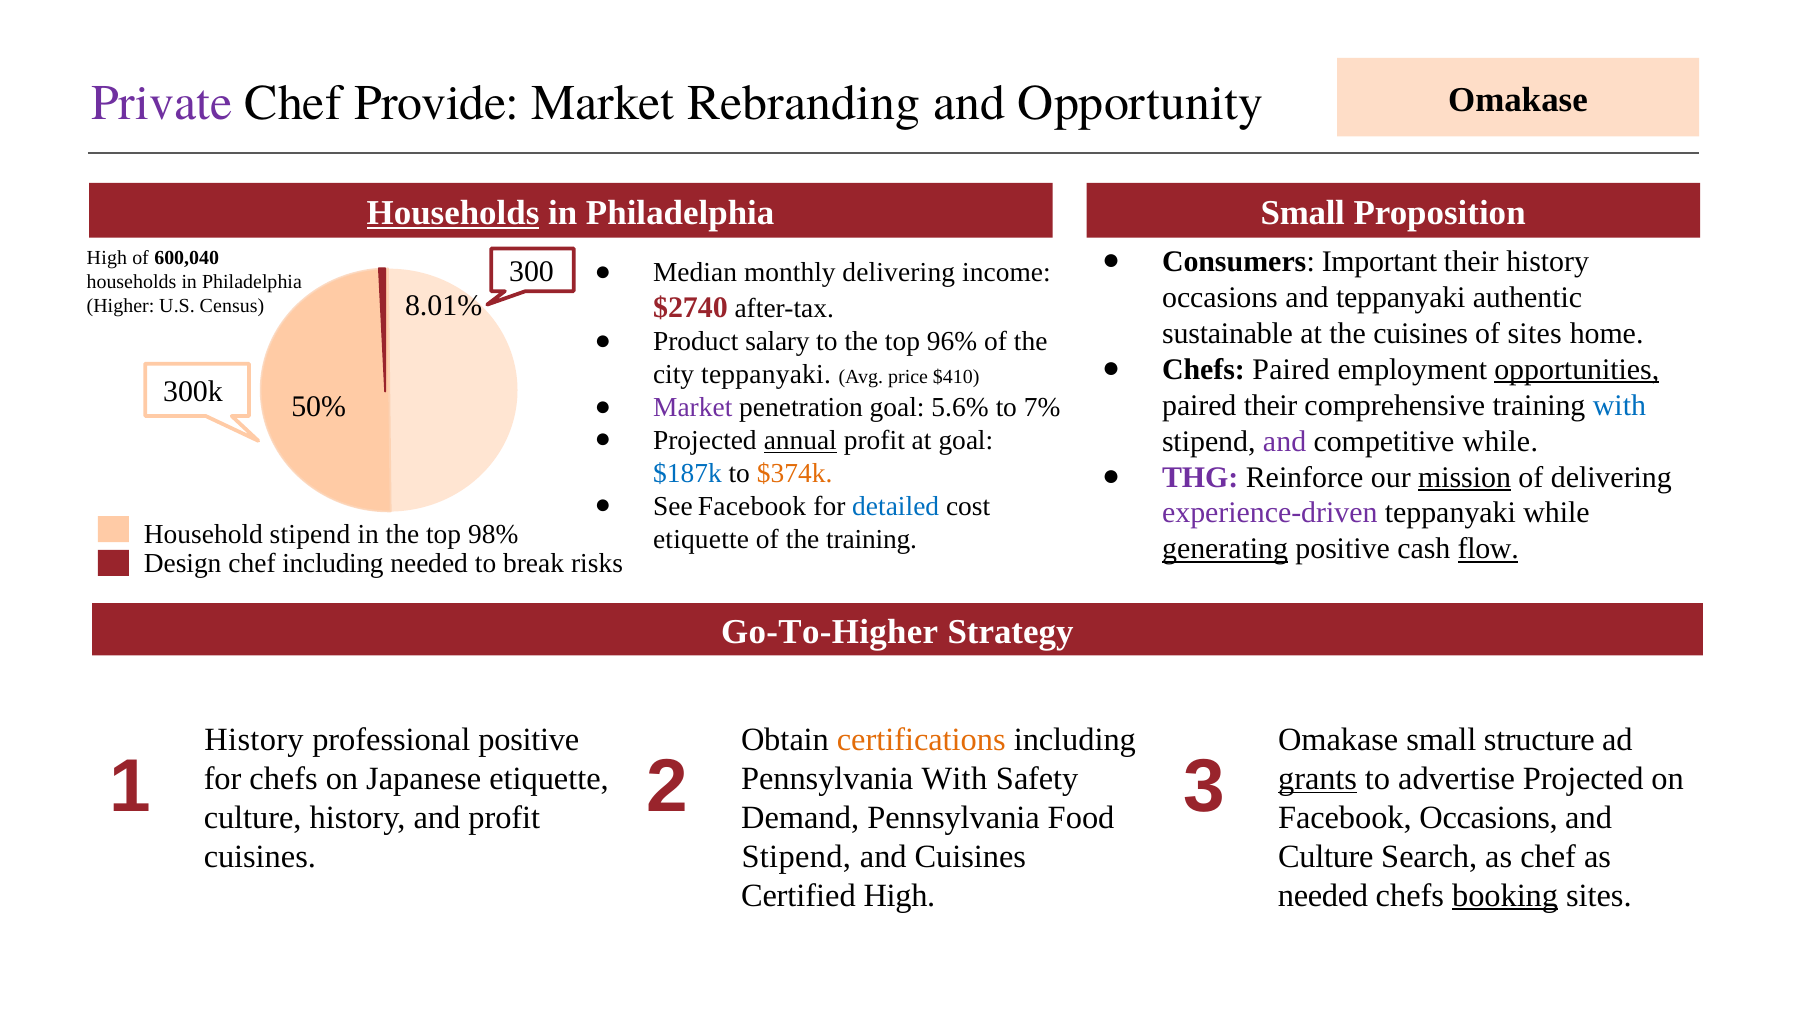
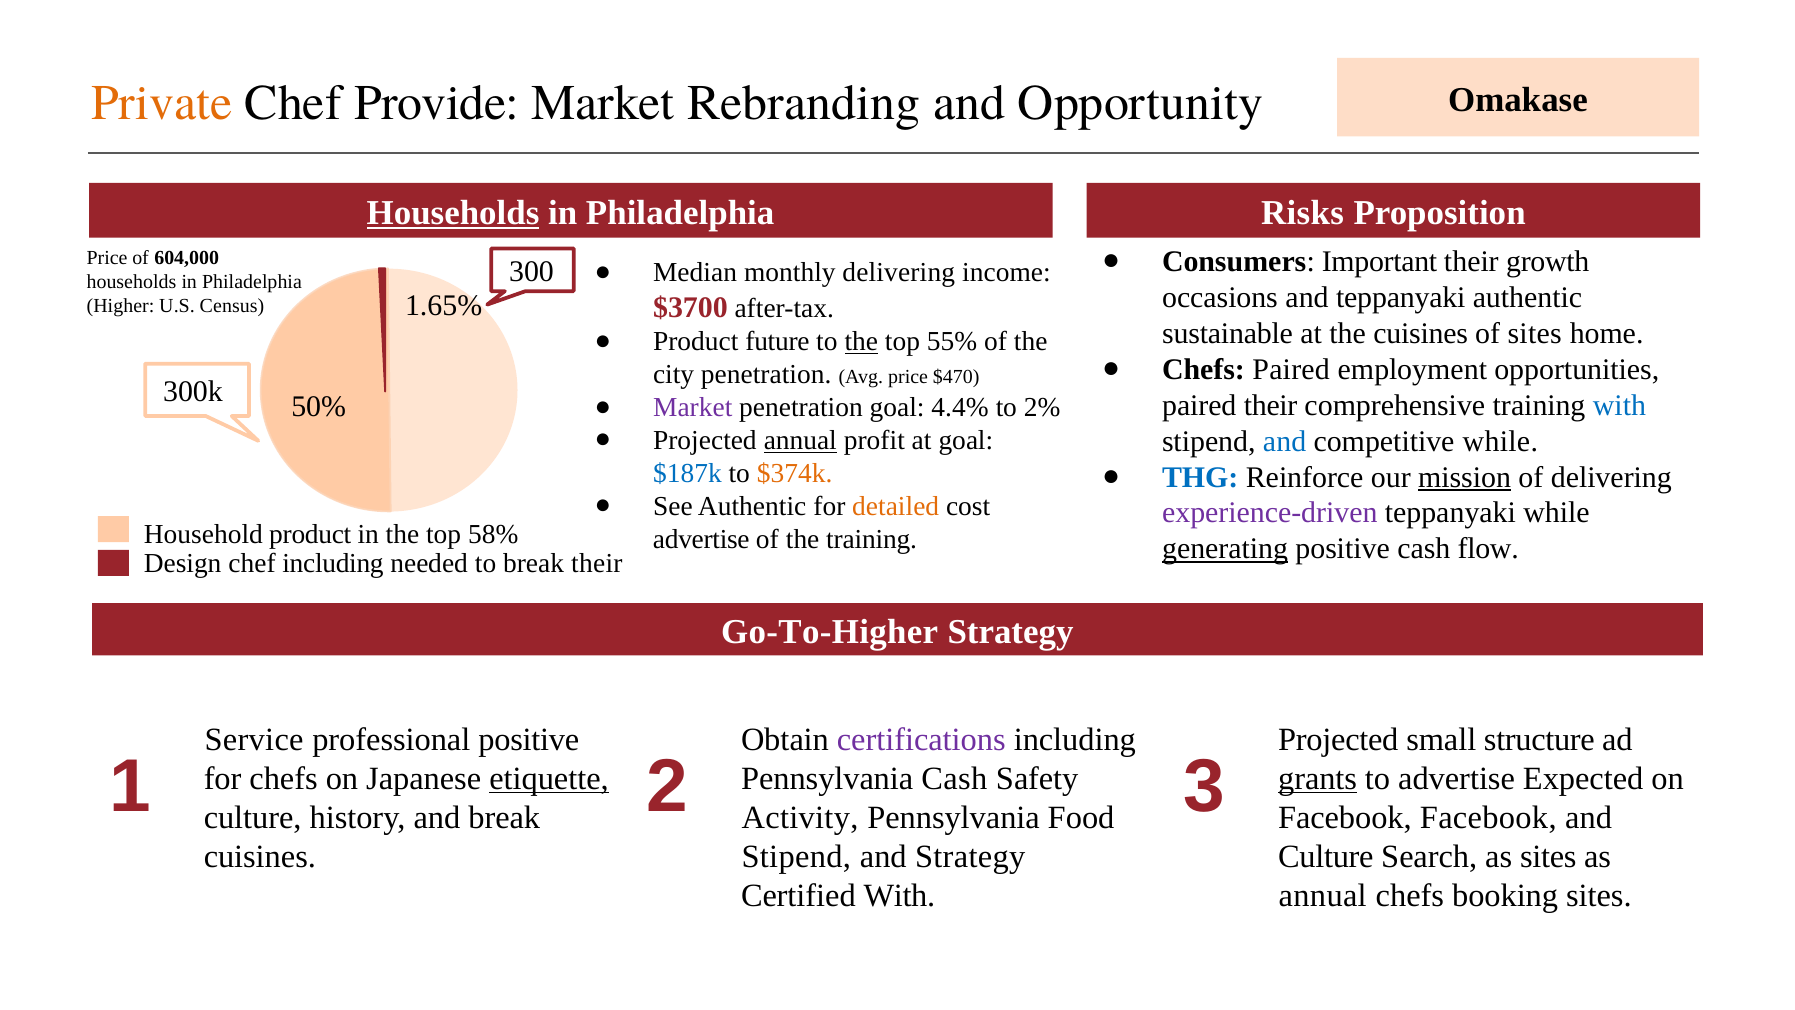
Private colour: purple -> orange
Small at (1303, 213): Small -> Risks
their history: history -> growth
High at (107, 258): High -> Price
600,040: 600,040 -> 604,000
8.01%: 8.01% -> 1.65%
$2740: $2740 -> $3700
salary: salary -> future
the at (861, 342) underline: none -> present
96%: 96% -> 55%
opportunities underline: present -> none
city teppanyaki: teppanyaki -> penetration
$410: $410 -> $470
5.6%: 5.6% -> 4.4%
7%: 7% -> 2%
and at (1285, 441) colour: purple -> blue
THG colour: purple -> blue
See Facebook: Facebook -> Authentic
detailed colour: blue -> orange
Household stipend: stipend -> product
98%: 98% -> 58%
etiquette at (701, 539): etiquette -> advertise
flow underline: present -> none
break risks: risks -> their
History at (254, 739): History -> Service
certifications colour: orange -> purple
Omakase at (1338, 739): Omakase -> Projected
etiquette at (549, 778) underline: none -> present
Pennsylvania With: With -> Cash
advertise Projected: Projected -> Expected
and profit: profit -> break
Demand: Demand -> Activity
Facebook Occasions: Occasions -> Facebook
and Cuisines: Cuisines -> Strategy
as chef: chef -> sites
Certified High: High -> With
needed at (1323, 895): needed -> annual
booking underline: present -> none
